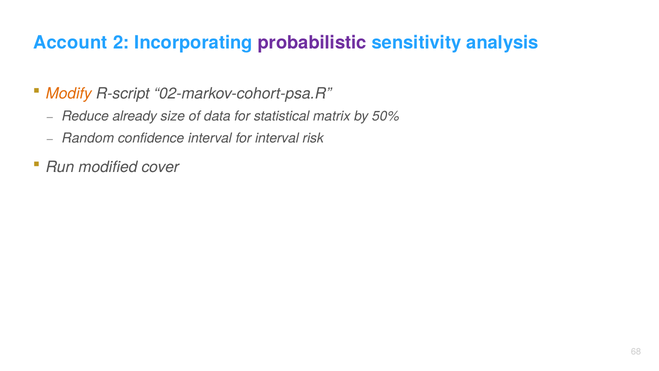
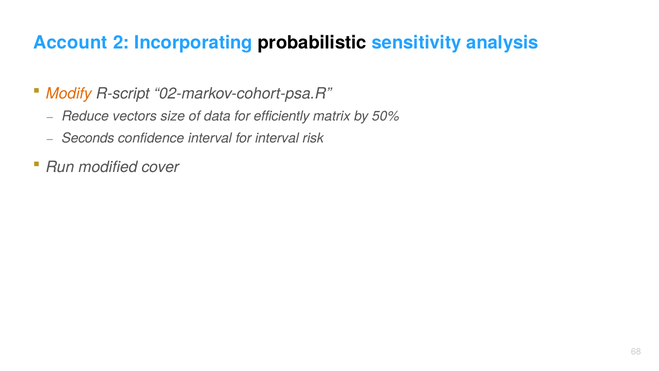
probabilistic colour: purple -> black
already: already -> vectors
statistical: statistical -> efficiently
Random: Random -> Seconds
